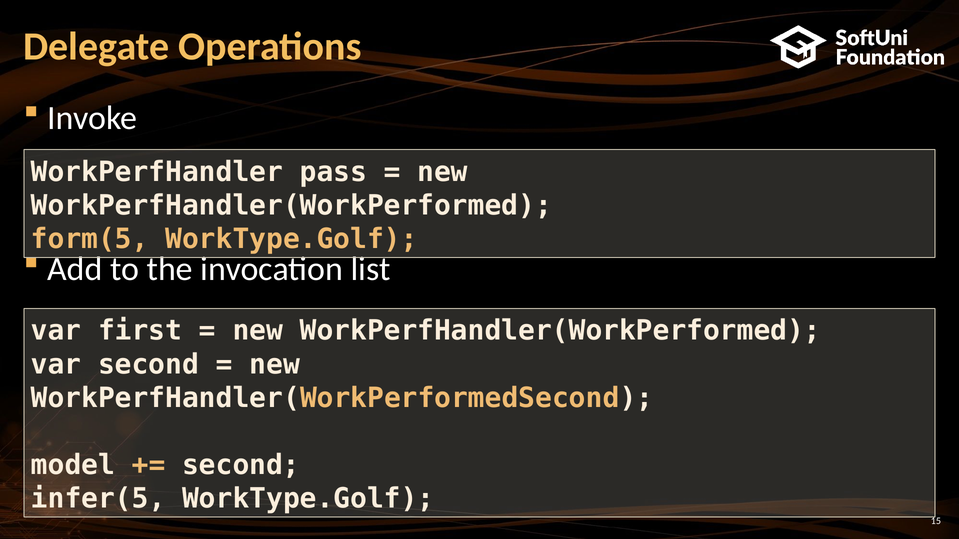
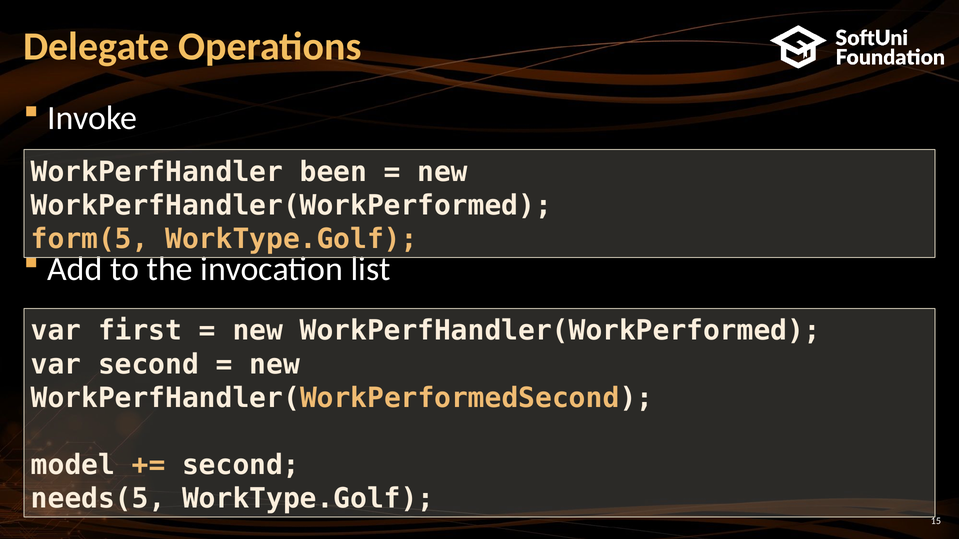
pass: pass -> been
infer(5: infer(5 -> needs(5
